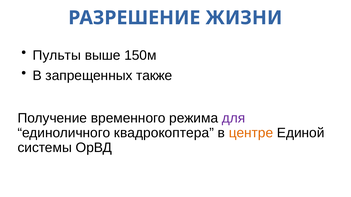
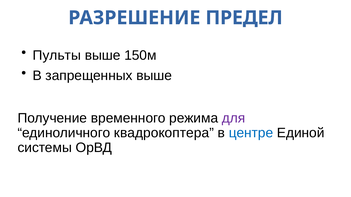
ЖИЗНИ: ЖИЗНИ -> ПРЕДЕЛ
запрещенных также: также -> выше
центре colour: orange -> blue
